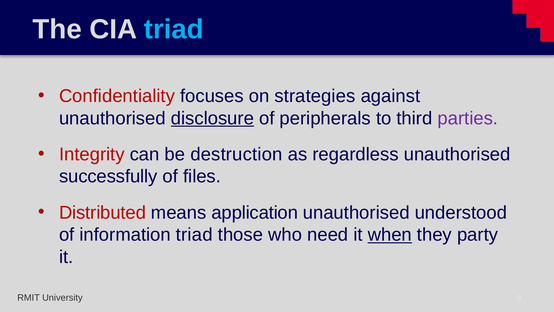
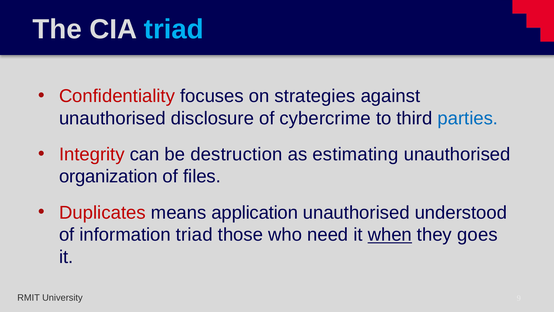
disclosure underline: present -> none
peripherals: peripherals -> cybercrime
parties colour: purple -> blue
regardless: regardless -> estimating
successfully: successfully -> organization
Distributed: Distributed -> Duplicates
party: party -> goes
